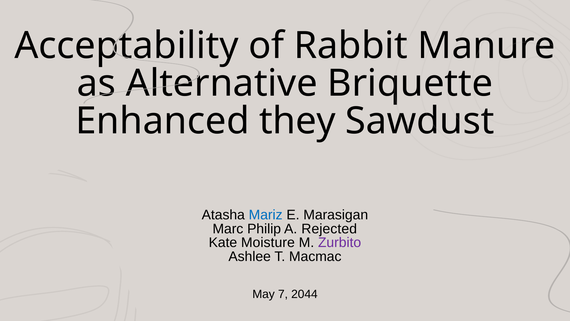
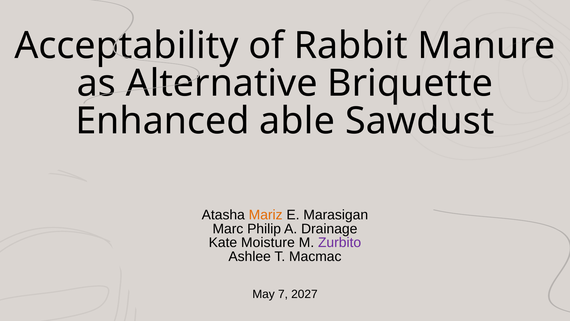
they: they -> able
Mariz colour: blue -> orange
Rejected: Rejected -> Drainage
2044: 2044 -> 2027
